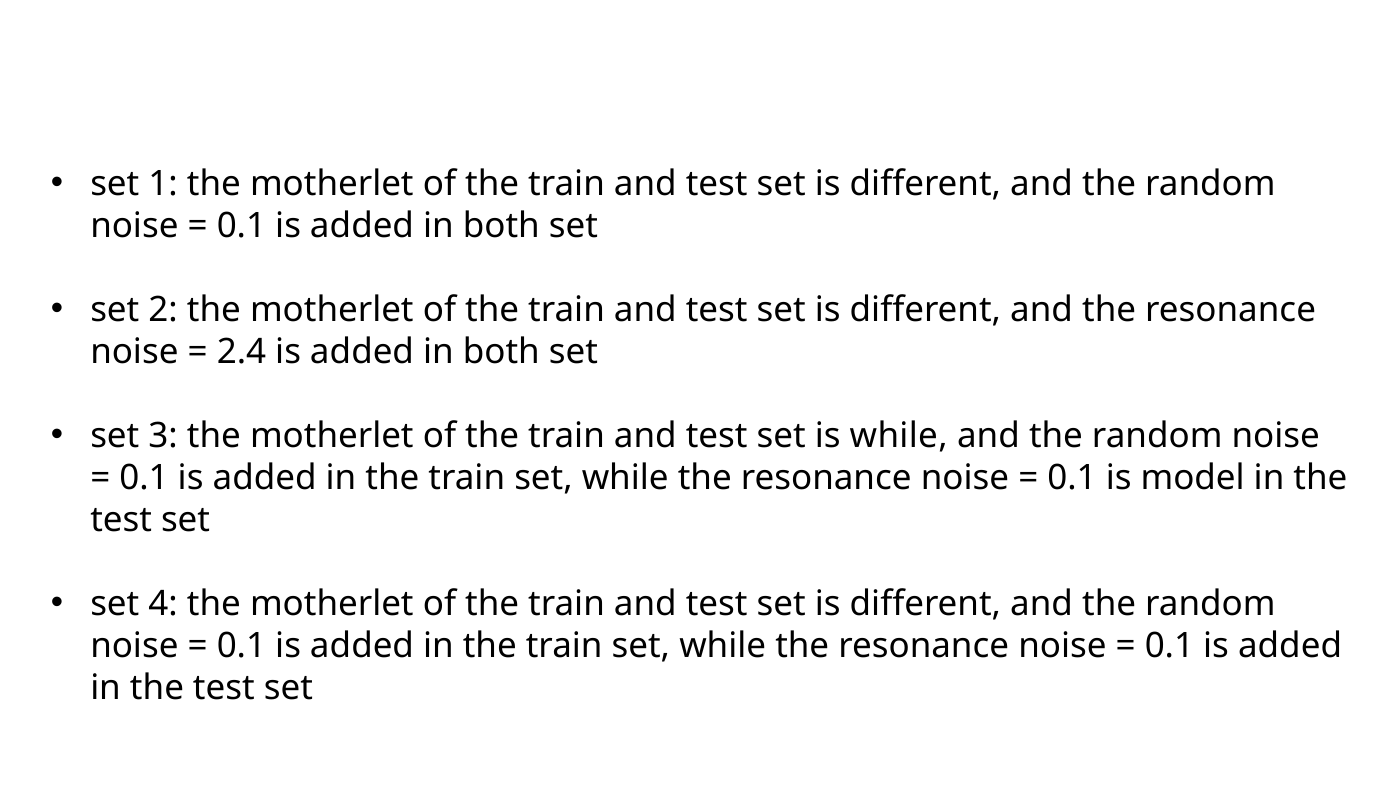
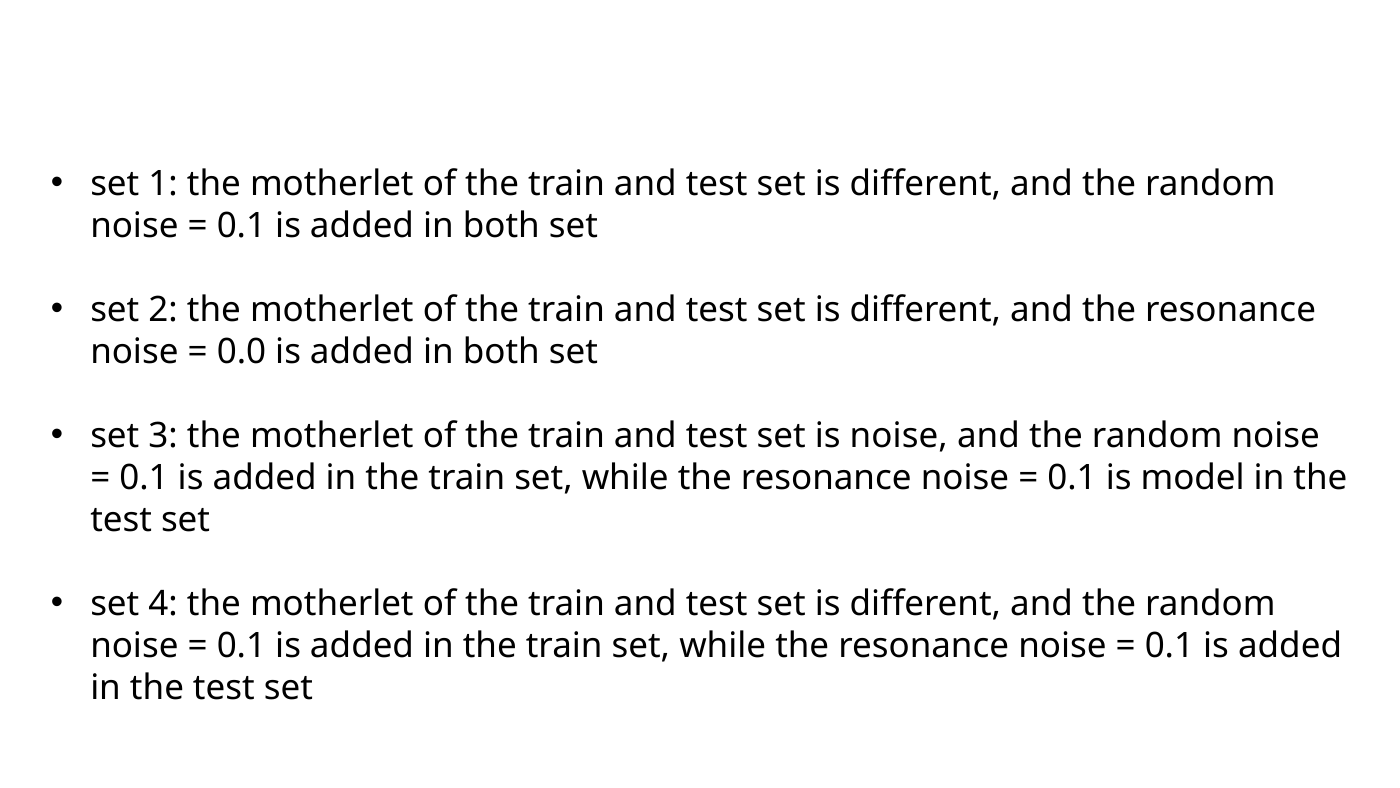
2.4: 2.4 -> 0.0
is while: while -> noise
